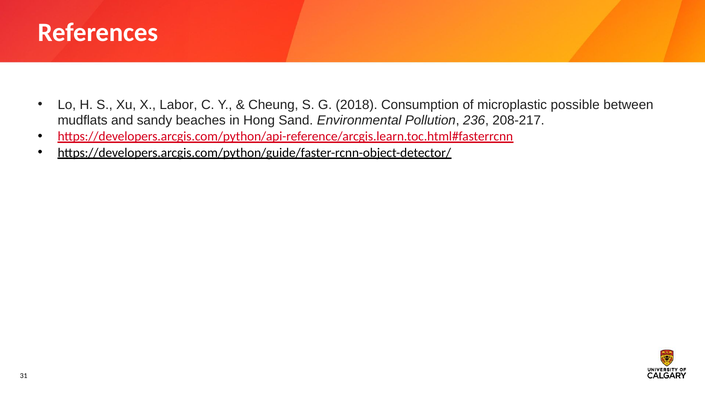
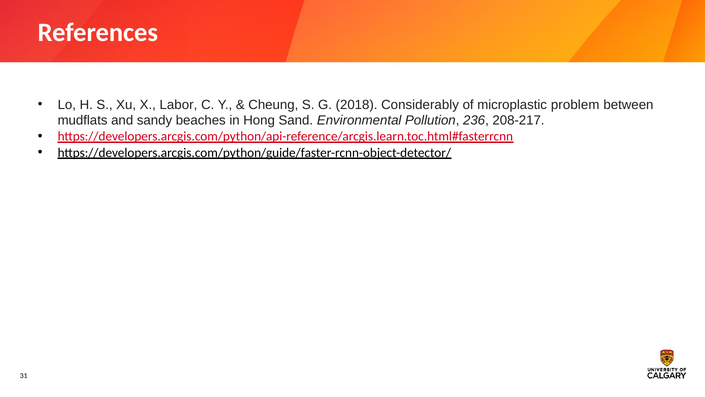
Consumption: Consumption -> Considerably
possible: possible -> problem
